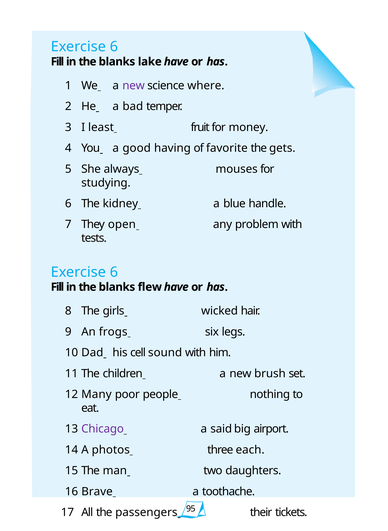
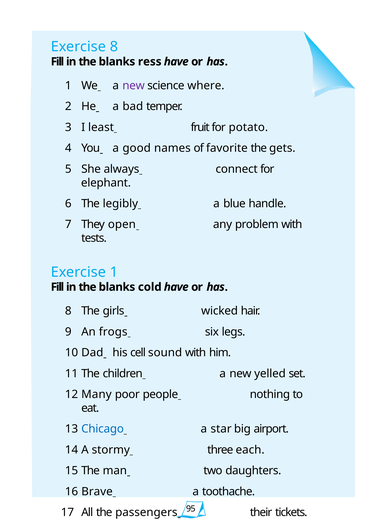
6 at (114, 47): 6 -> 8
lake: lake -> ress
money: money -> potato
having: having -> names
mouses: mouses -> connect
studying: studying -> elephant
kidney: kidney -> legibly
6 at (114, 272): 6 -> 1
flew: flew -> cold
brush: brush -> yelled
Chicago colour: purple -> blue
said: said -> star
photos: photos -> stormy
